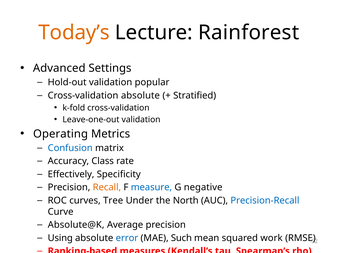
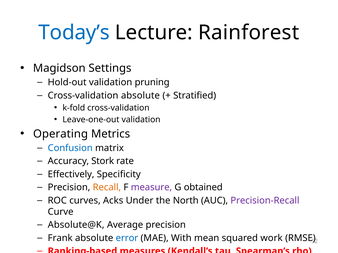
Today’s colour: orange -> blue
Advanced: Advanced -> Magidson
popular: popular -> pruning
Class: Class -> Stork
measure colour: blue -> purple
negative: negative -> obtained
Tree: Tree -> Acks
Precision-Recall colour: blue -> purple
Using: Using -> Frank
Such: Such -> With
